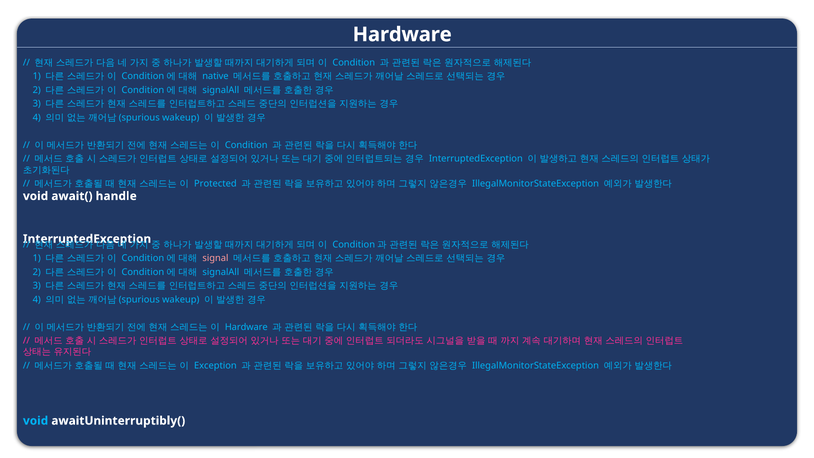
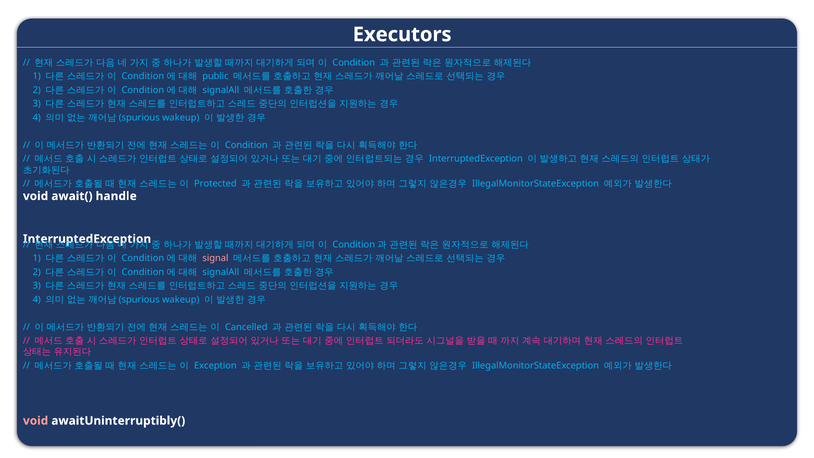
Hardware at (402, 35): Hardware -> Executors
native: native -> public
Hardware at (246, 327): Hardware -> Cancelled
void at (36, 421) colour: light blue -> pink
